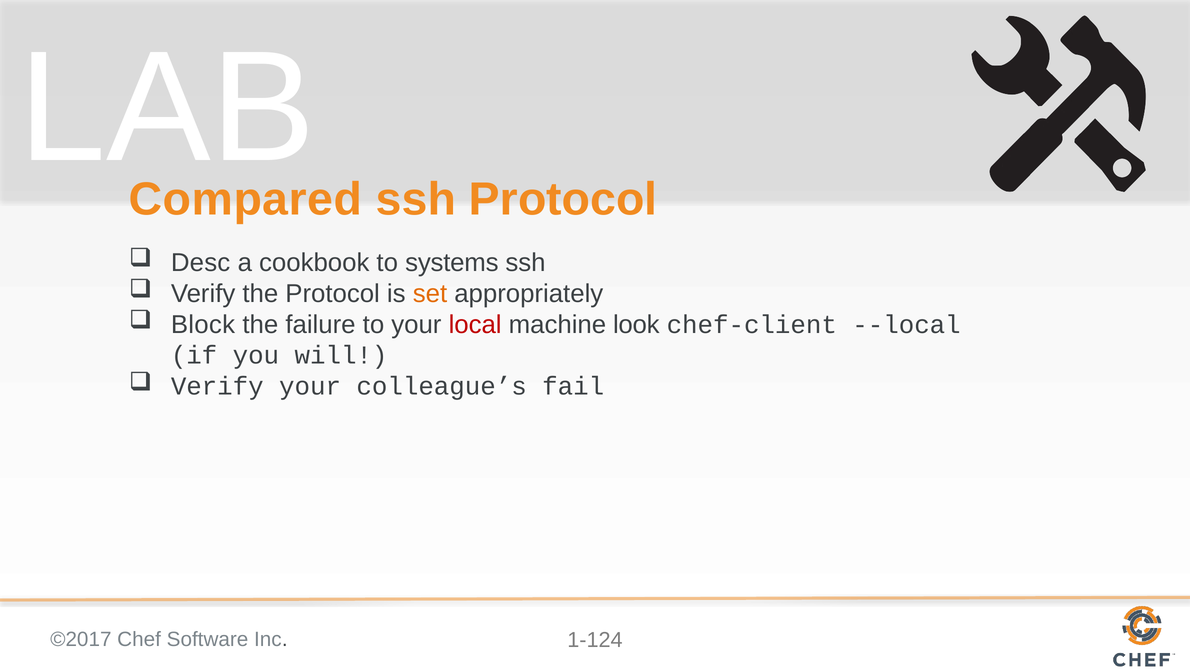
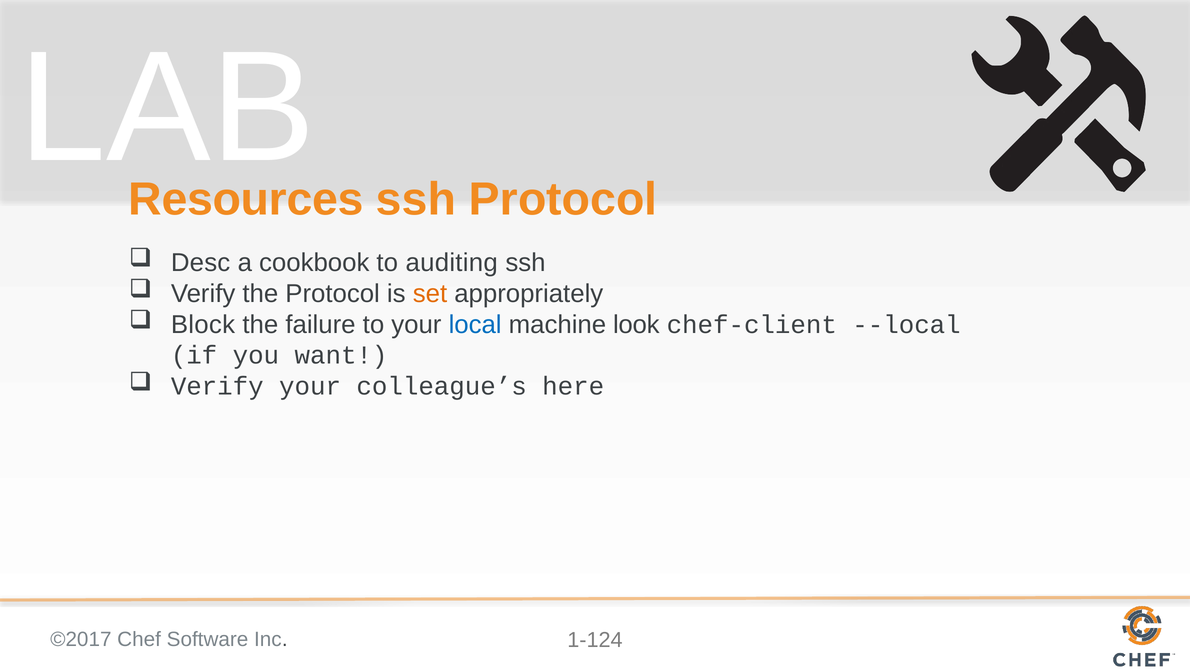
Compared: Compared -> Resources
systems: systems -> auditing
local colour: red -> blue
will: will -> want
fail: fail -> here
